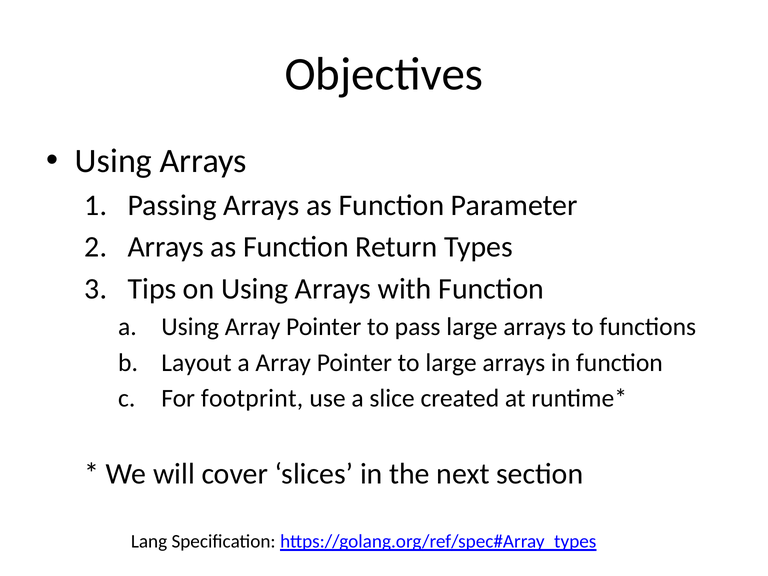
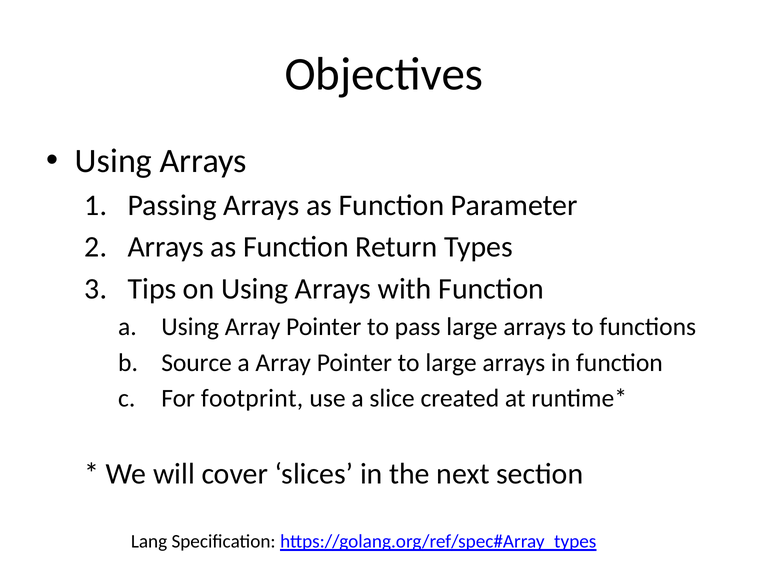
Layout: Layout -> Source
